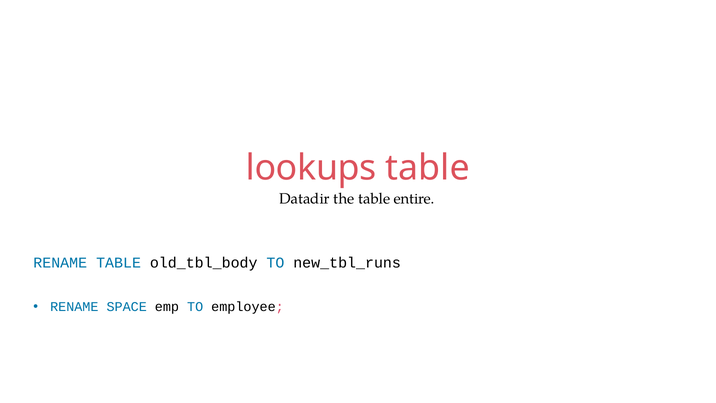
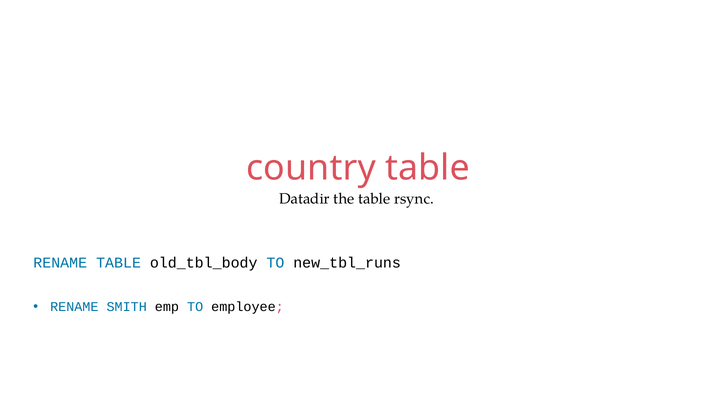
lookups: lookups -> country
entire: entire -> rsync
SPACE: SPACE -> SMITH
